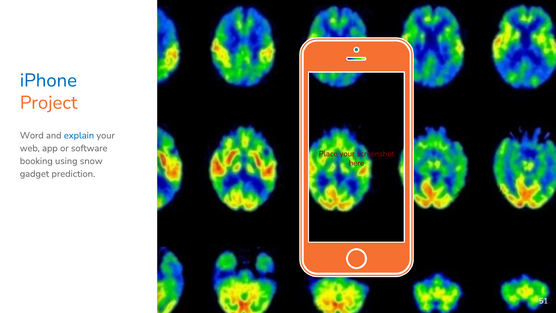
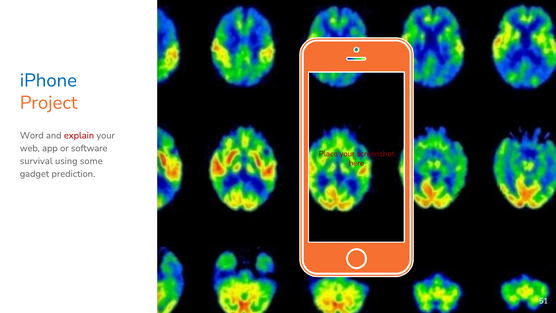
explain colour: blue -> red
booking: booking -> survival
snow: snow -> some
